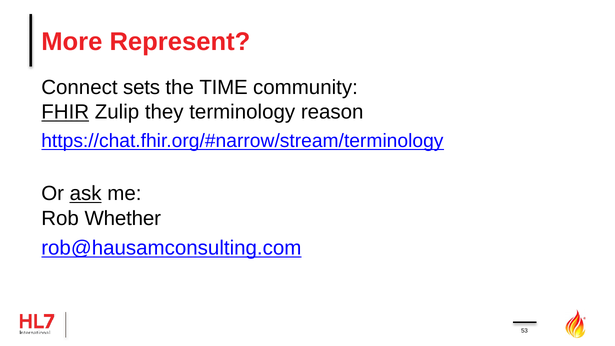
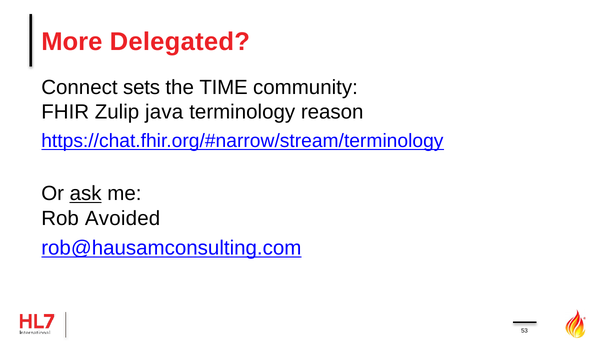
Represent: Represent -> Delegated
FHIR underline: present -> none
they: they -> java
Whether: Whether -> Avoided
